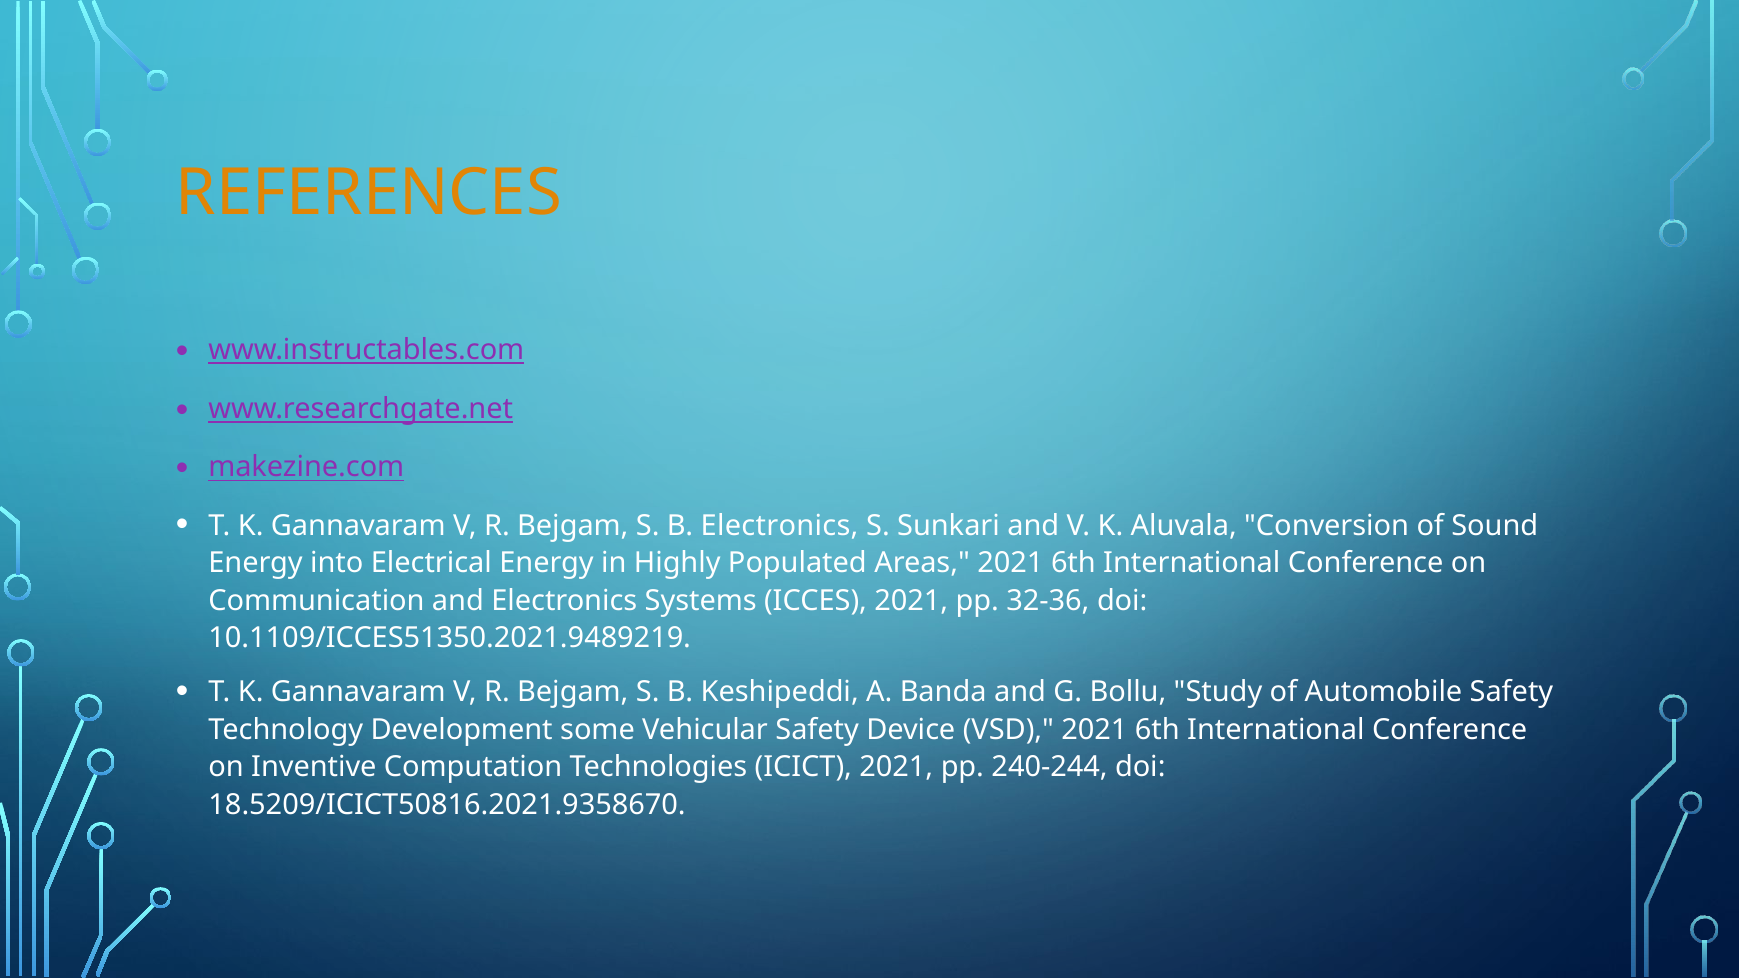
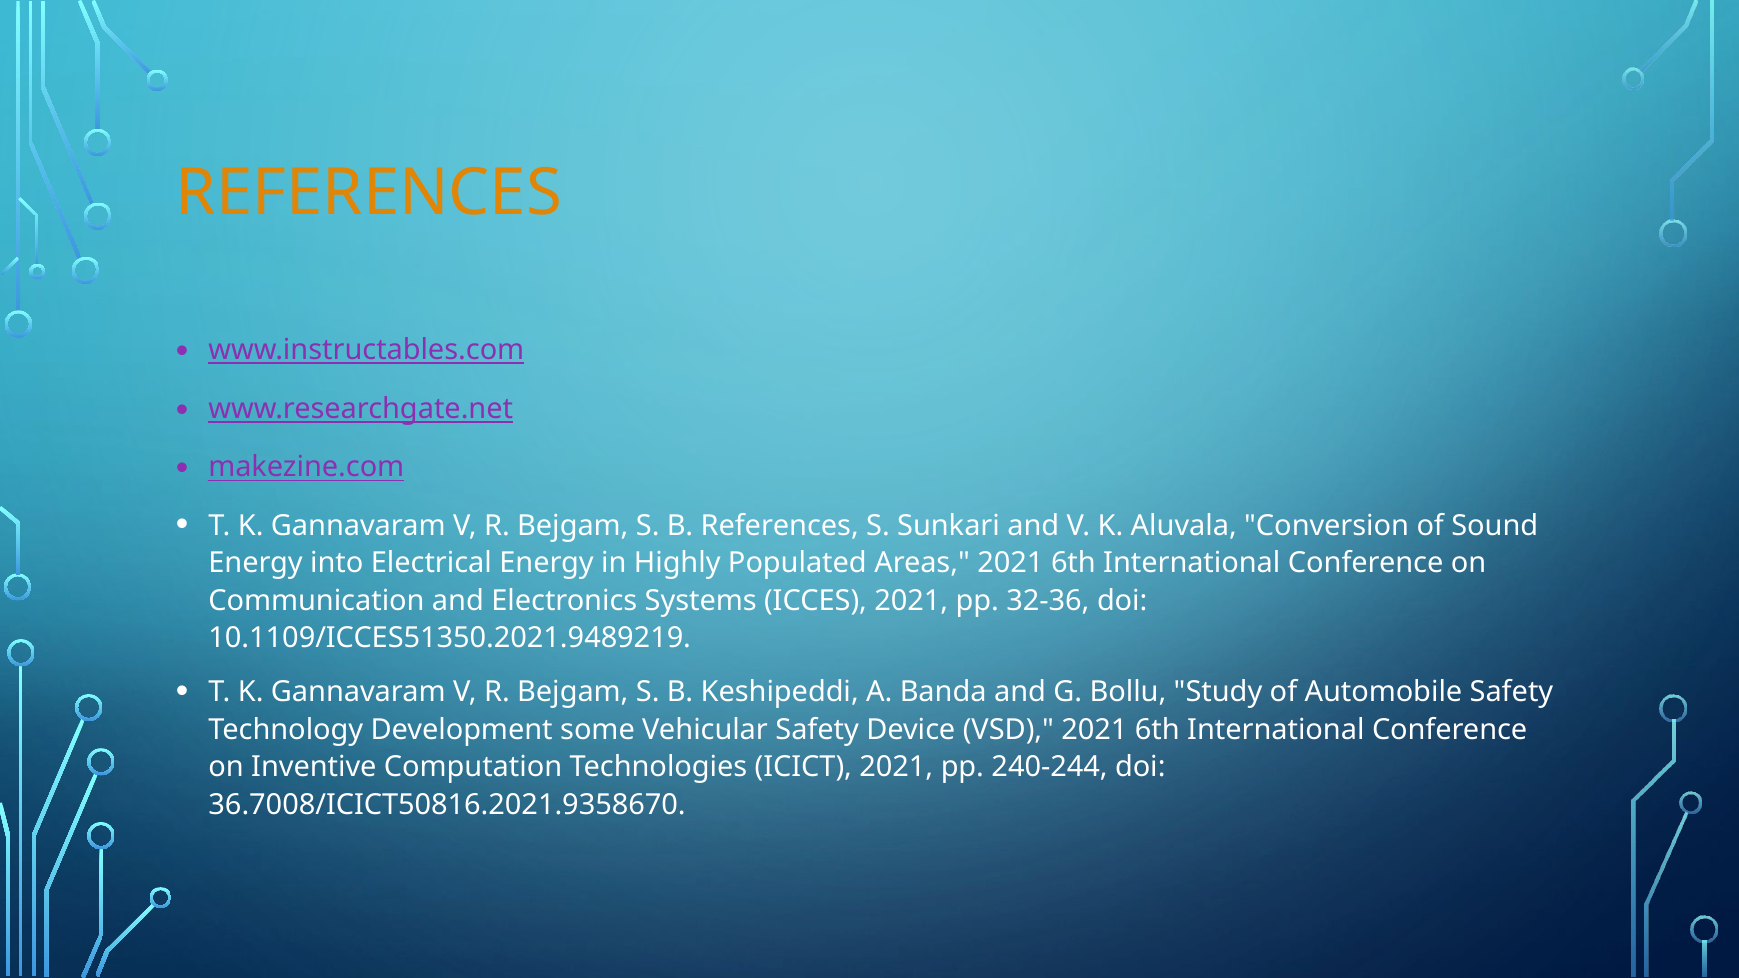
B Electronics: Electronics -> References
18.5209/ICICT50816.2021.9358670: 18.5209/ICICT50816.2021.9358670 -> 36.7008/ICICT50816.2021.9358670
